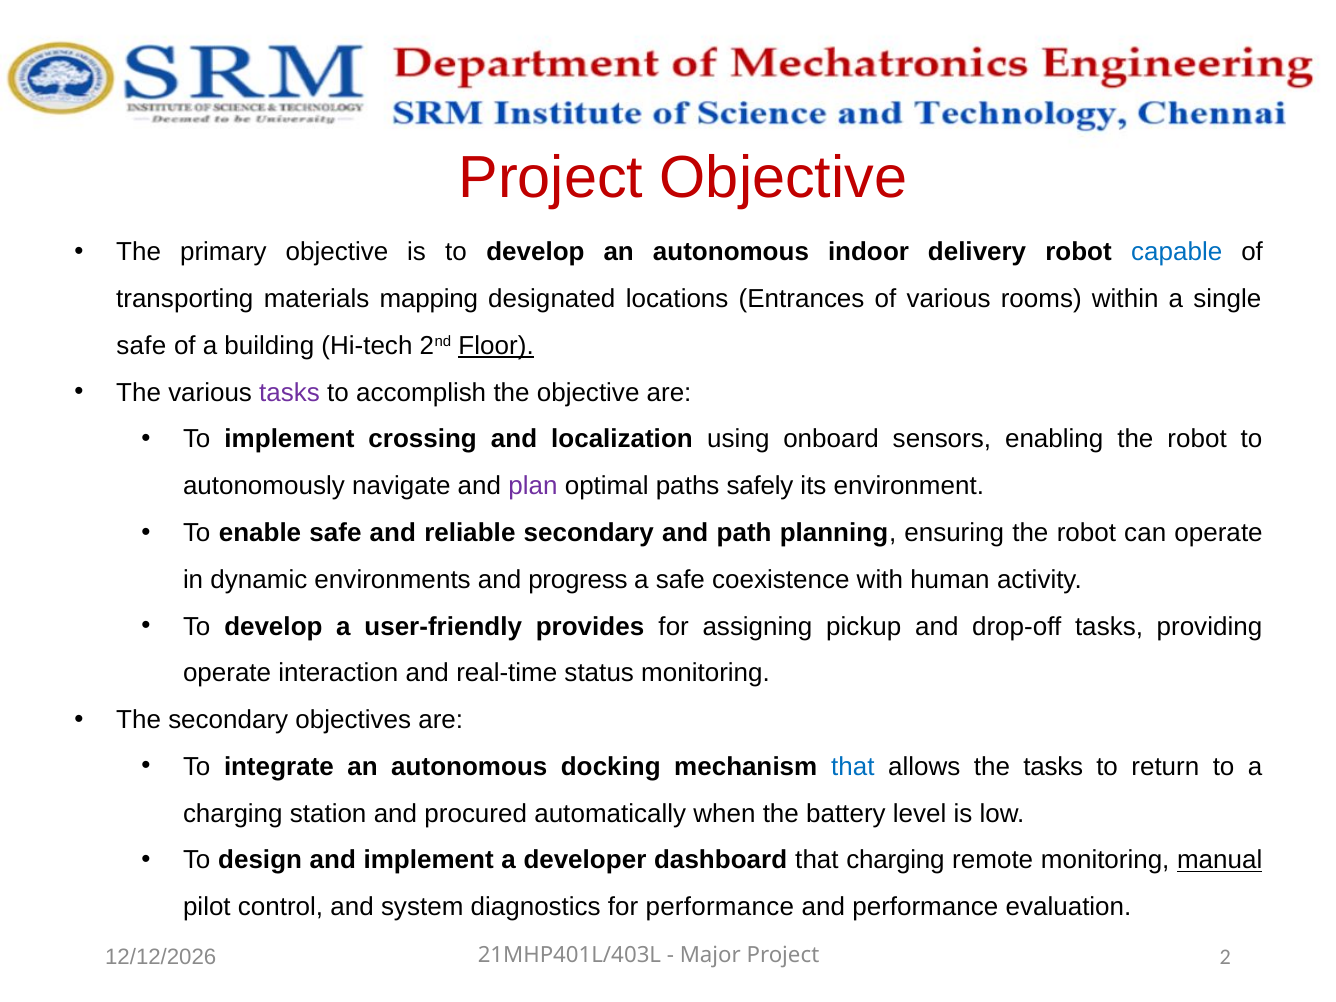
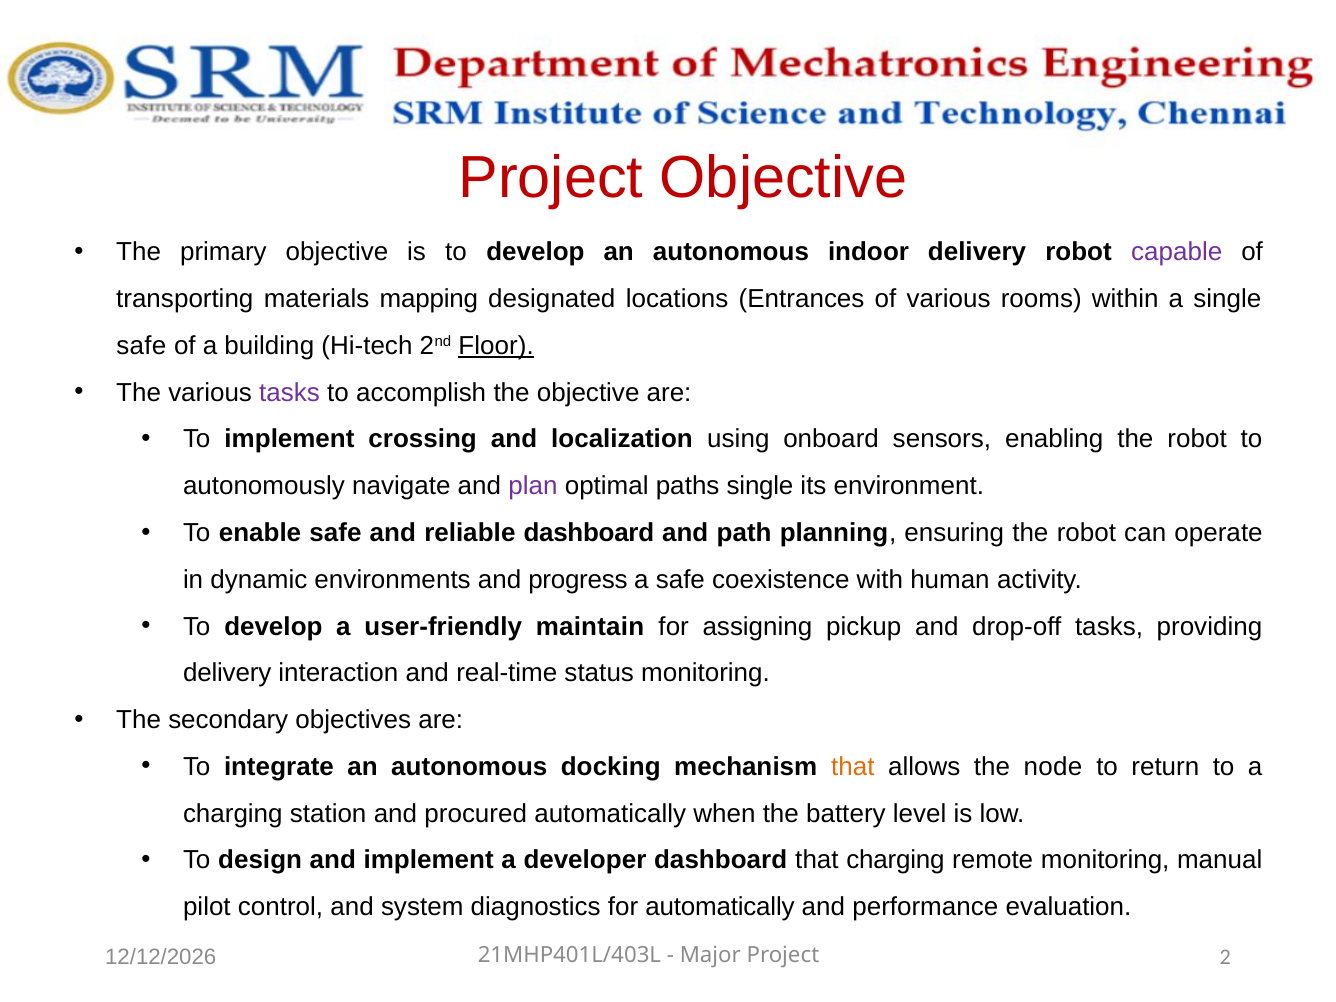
capable colour: blue -> purple
paths safely: safely -> single
reliable secondary: secondary -> dashboard
provides: provides -> maintain
operate at (227, 673): operate -> delivery
that at (853, 767) colour: blue -> orange
the tasks: tasks -> node
manual underline: present -> none
for performance: performance -> automatically
